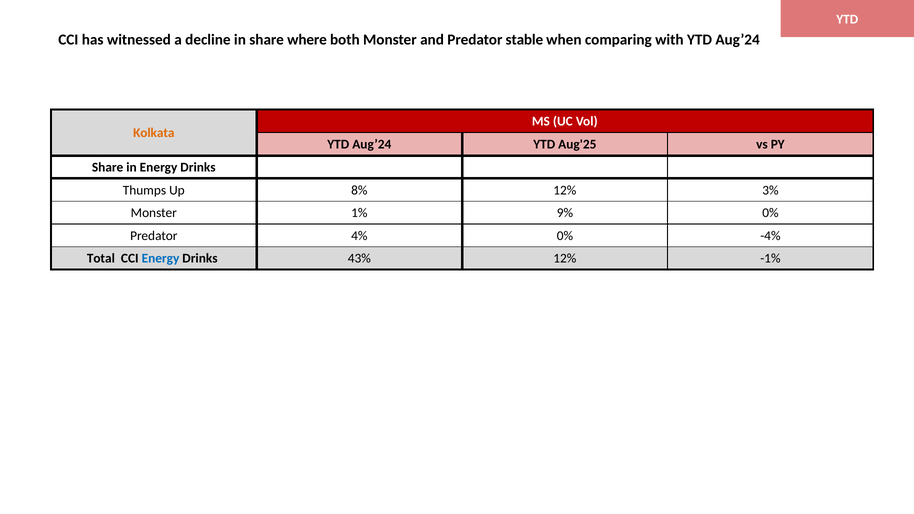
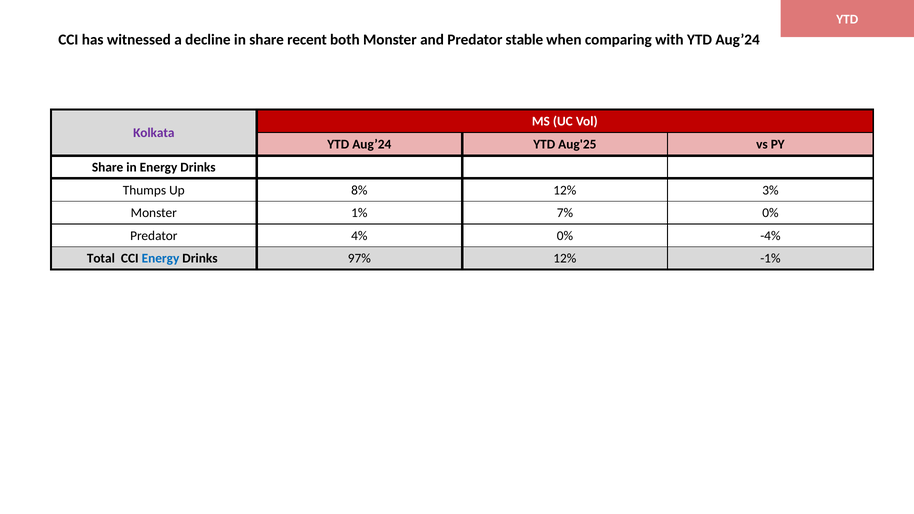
where: where -> recent
Kolkata colour: orange -> purple
9%: 9% -> 7%
43%: 43% -> 97%
